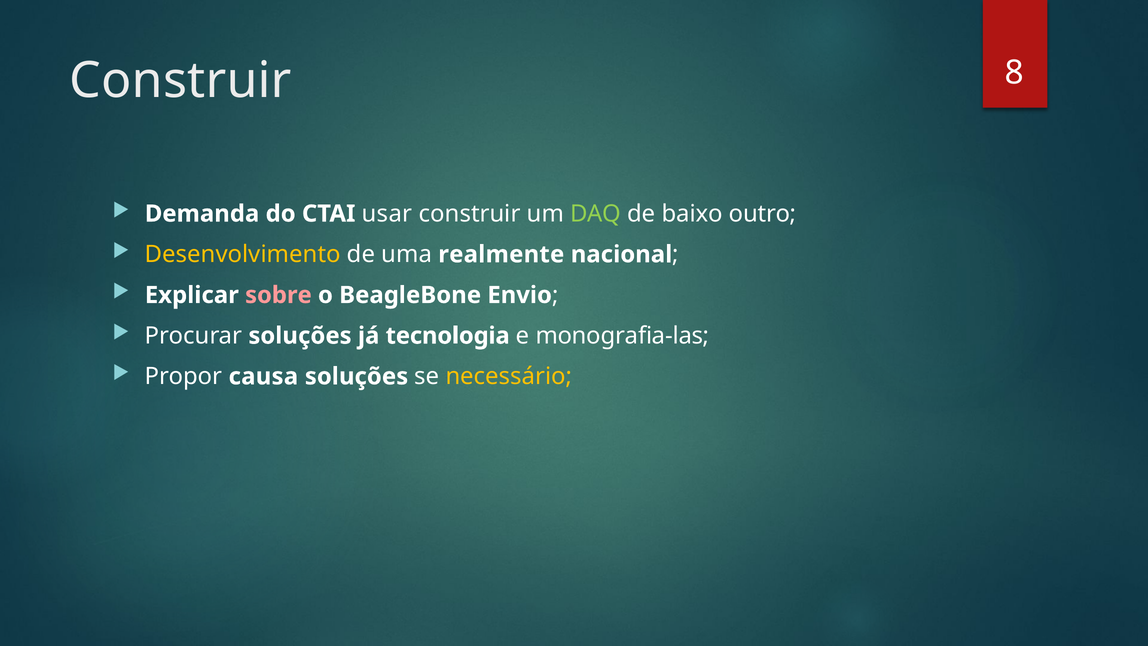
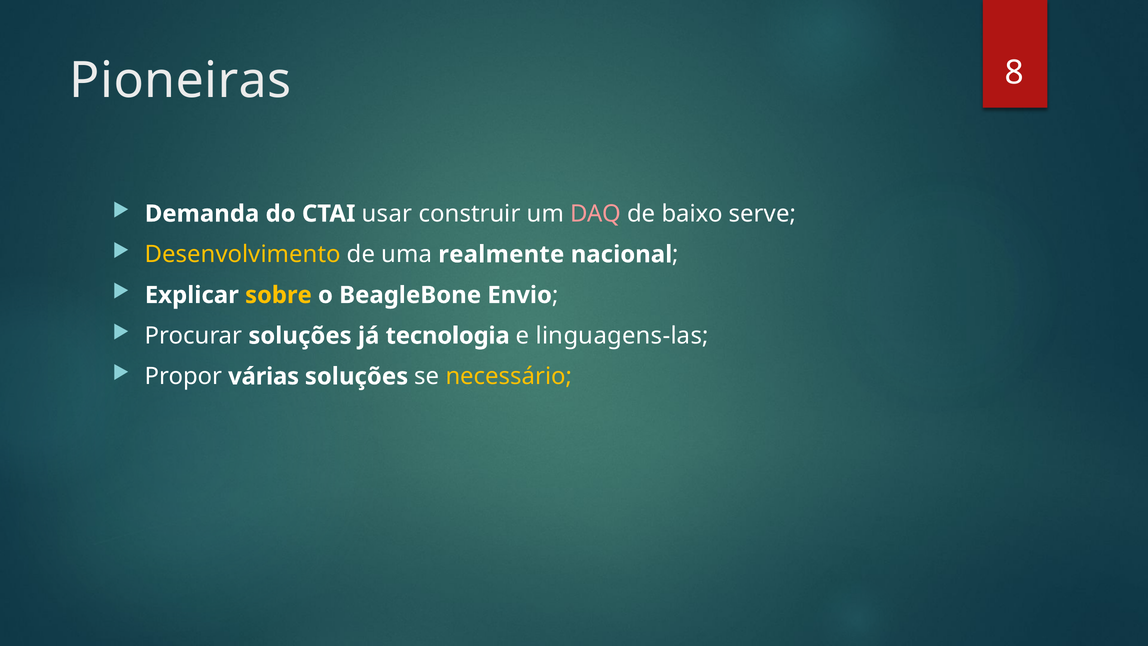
Construir at (181, 81): Construir -> Pioneiras
DAQ colour: light green -> pink
outro: outro -> serve
sobre colour: pink -> yellow
monografia-las: monografia-las -> linguagens-las
causa: causa -> várias
